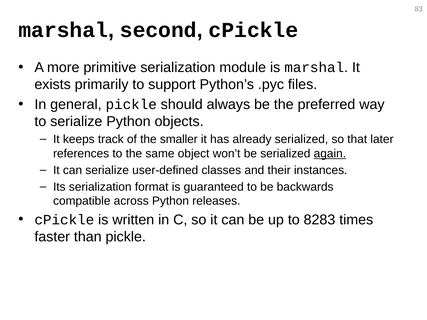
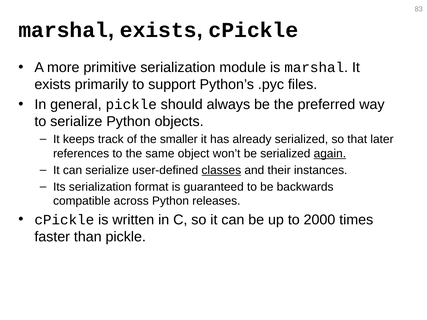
second at (158, 30): second -> exists
classes underline: none -> present
8283: 8283 -> 2000
